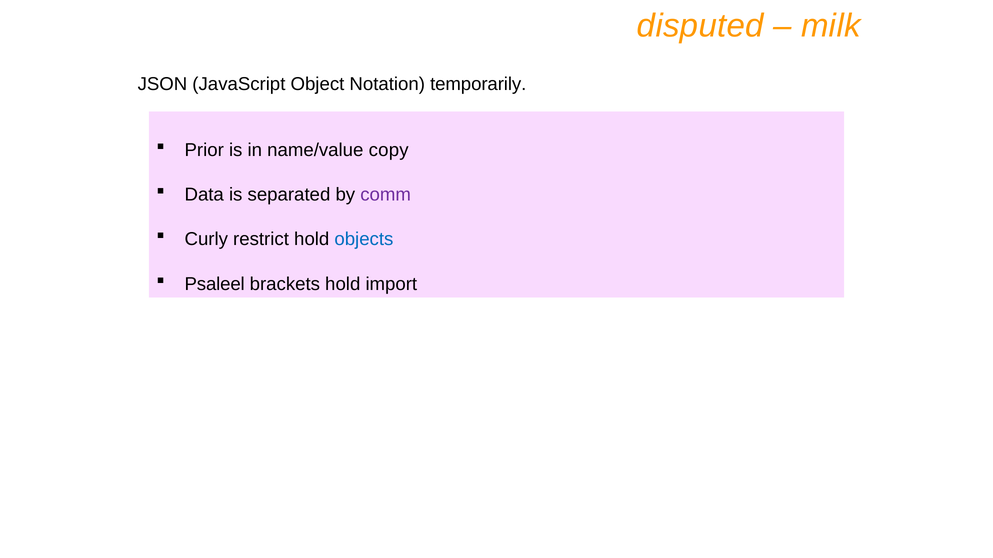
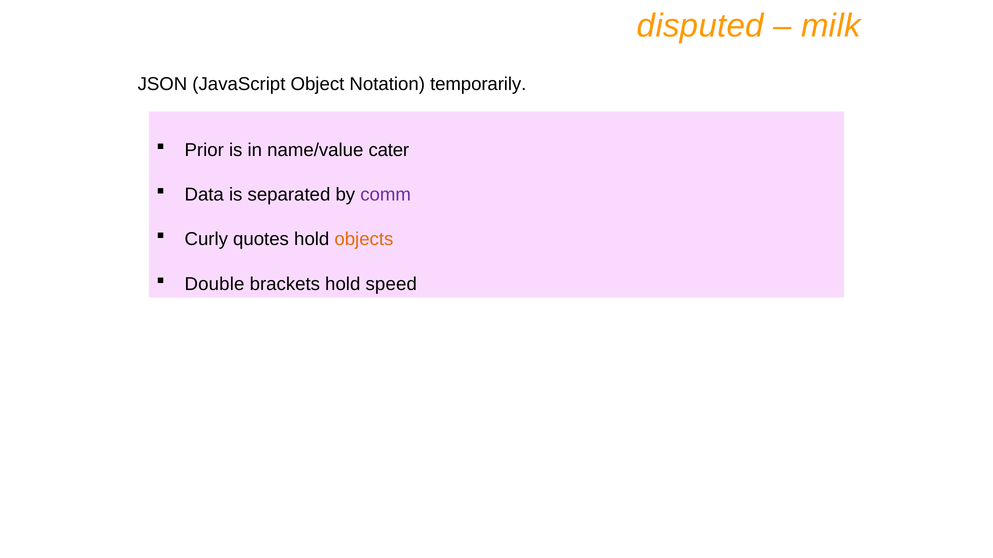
copy: copy -> cater
restrict: restrict -> quotes
objects colour: blue -> orange
Psaleel: Psaleel -> Double
import: import -> speed
